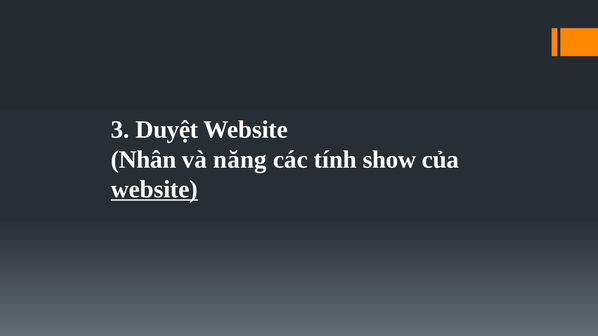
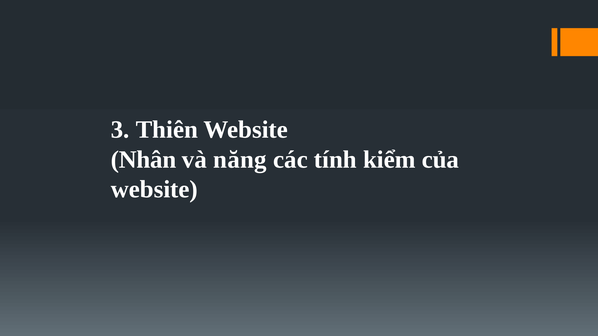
Duyệt: Duyệt -> Thiên
show: show -> kiểm
website at (154, 190) underline: present -> none
